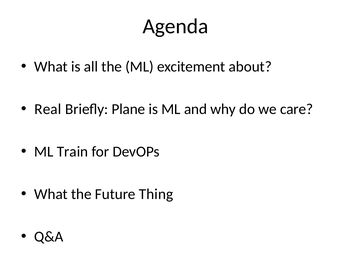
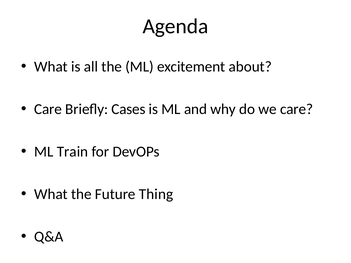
Real at (48, 109): Real -> Care
Plane: Plane -> Cases
